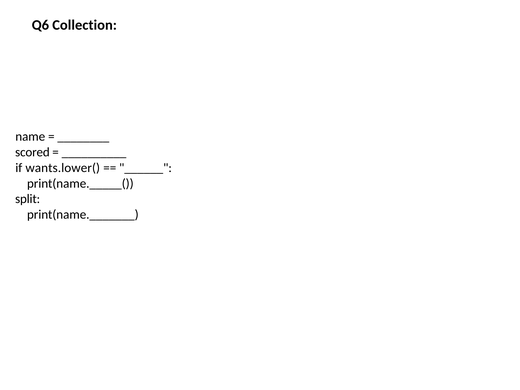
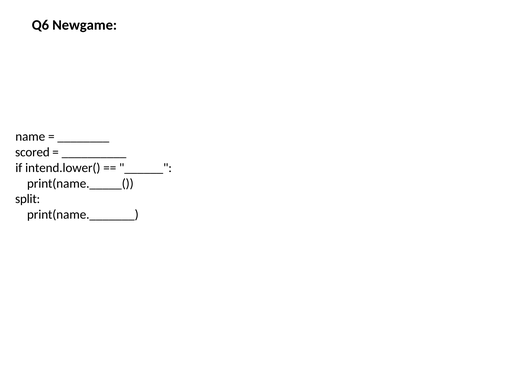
Collection: Collection -> Newgame
wants.lower(: wants.lower( -> intend.lower(
